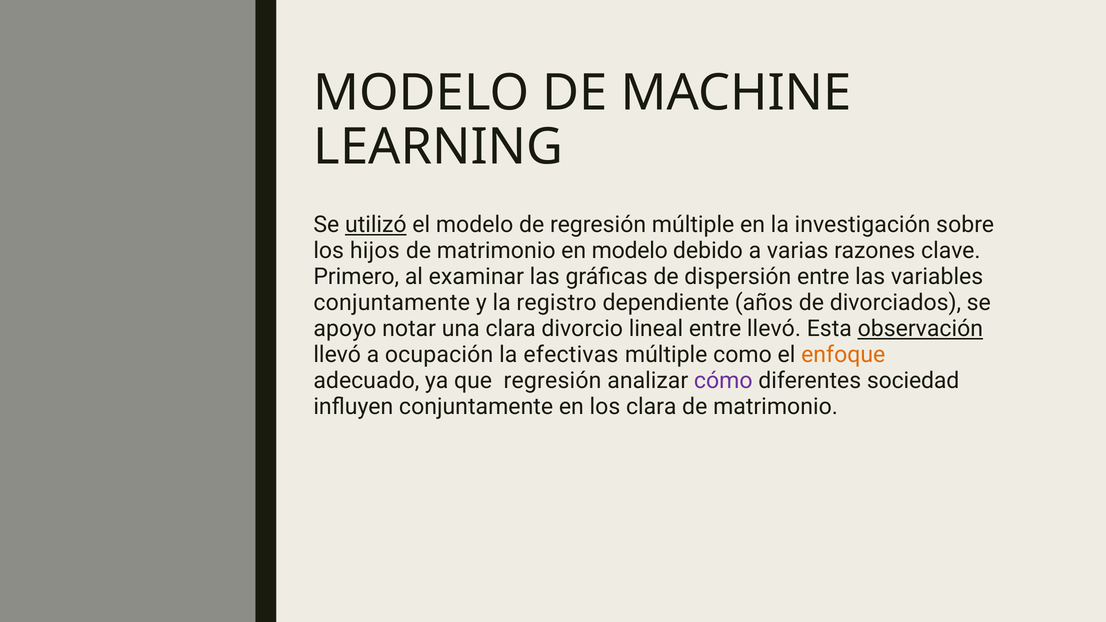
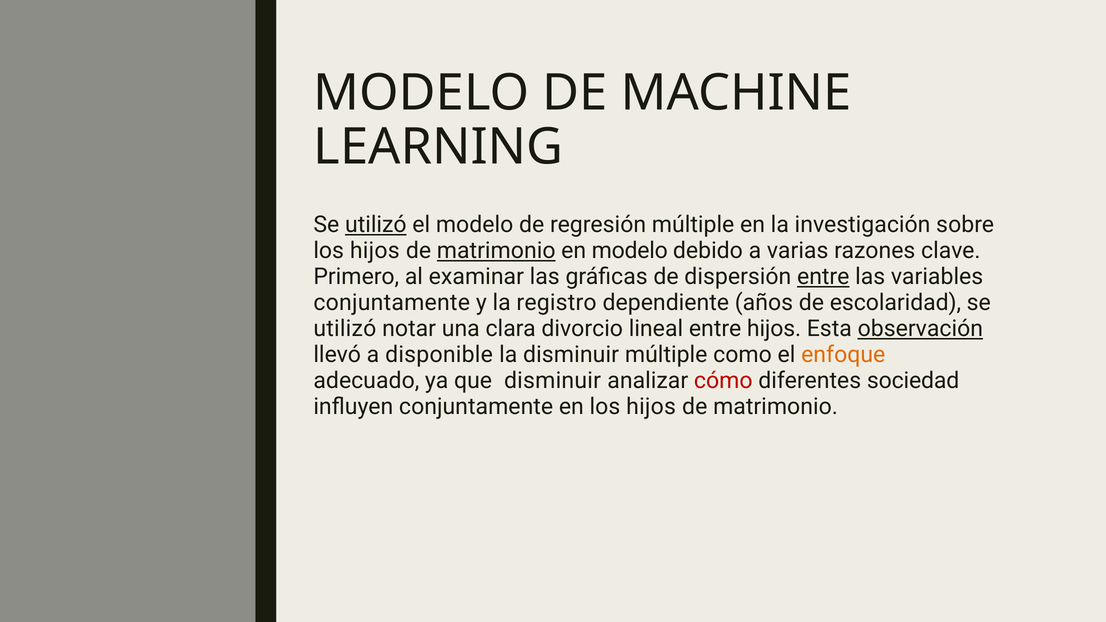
matrimonio at (496, 251) underline: none -> present
entre at (823, 277) underline: none -> present
divorciados: divorciados -> escolaridad
apoyo at (345, 329): apoyo -> utilizó
entre llevó: llevó -> hijos
ocupación: ocupación -> disponible
la efectivas: efectivas -> disminuir
que regresión: regresión -> disminuir
cómo colour: purple -> red
en los clara: clara -> hijos
